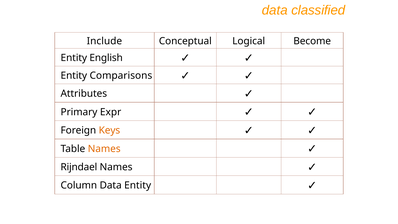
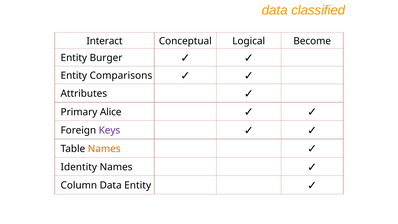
Include: Include -> Interact
English: English -> Burger
Expr: Expr -> Alice
Keys colour: orange -> purple
Rijndael: Rijndael -> Identity
